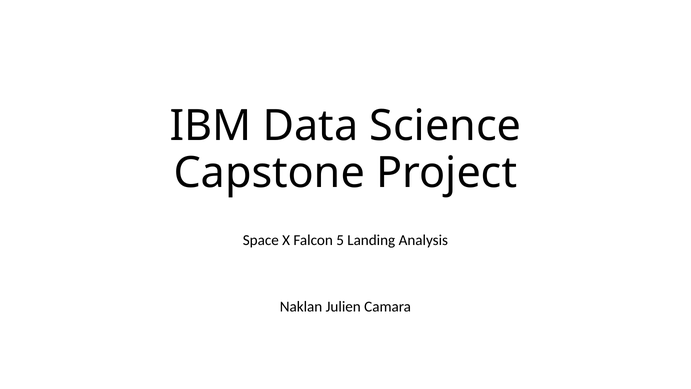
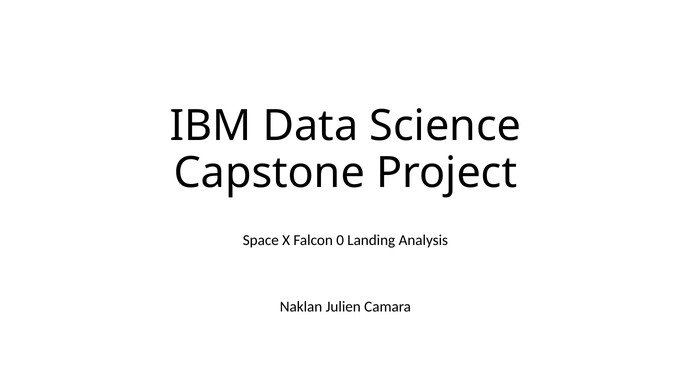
5: 5 -> 0
